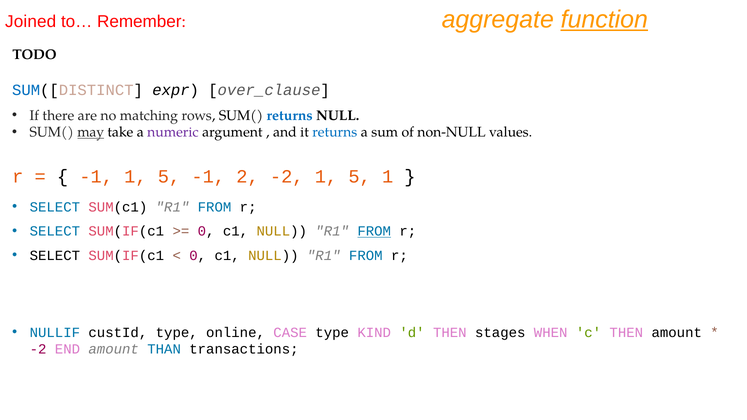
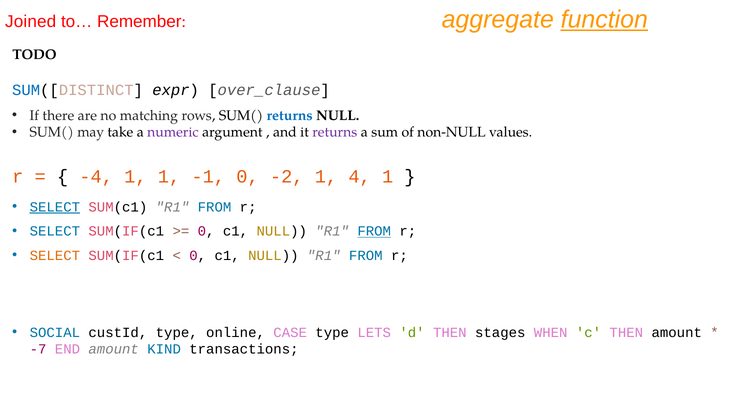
may underline: present -> none
returns at (335, 132) colour: blue -> purple
-1 at (96, 177): -1 -> -4
5 at (169, 177): 5 -> 1
-1 2: 2 -> 0
-2 1 5: 5 -> 4
SELECT at (55, 207) underline: none -> present
SELECT at (55, 256) colour: black -> orange
NULLIF: NULLIF -> SOCIAL
KIND: KIND -> LETS
-2 at (38, 349): -2 -> -7
THAN: THAN -> KIND
